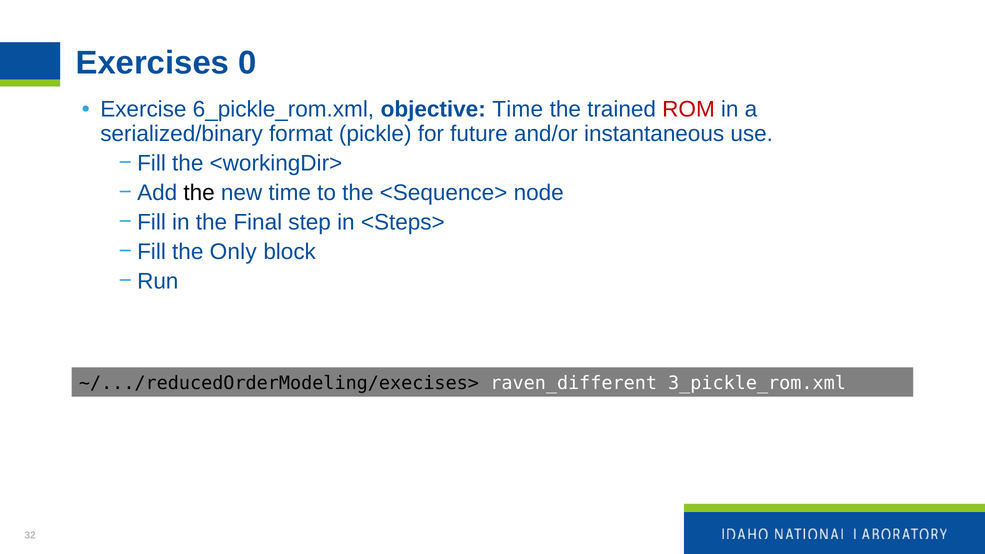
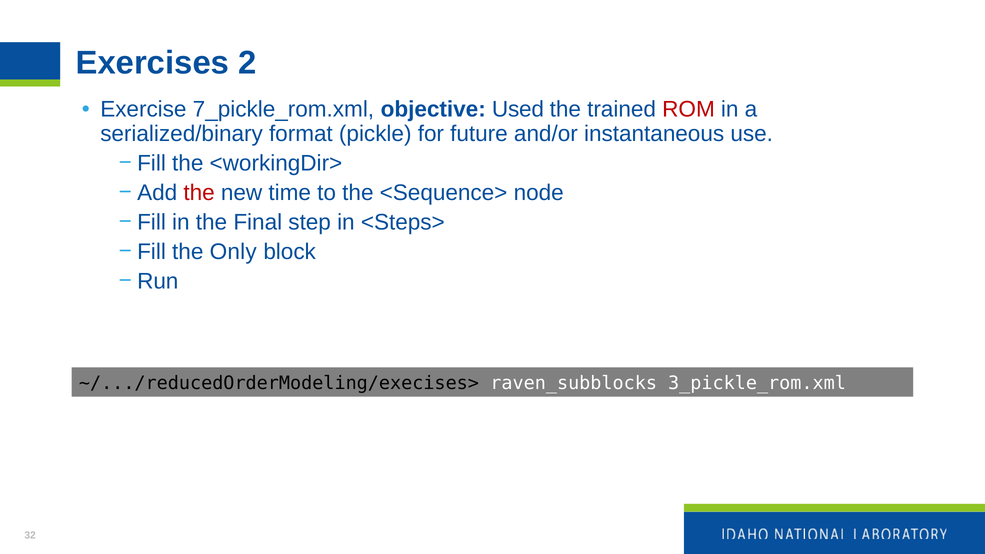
0: 0 -> 2
6_pickle_rom.xml: 6_pickle_rom.xml -> 7_pickle_rom.xml
objective Time: Time -> Used
the at (199, 193) colour: black -> red
raven_different: raven_different -> raven_subblocks
